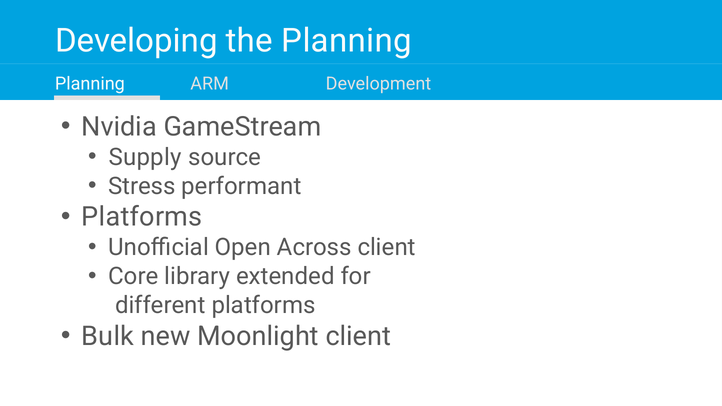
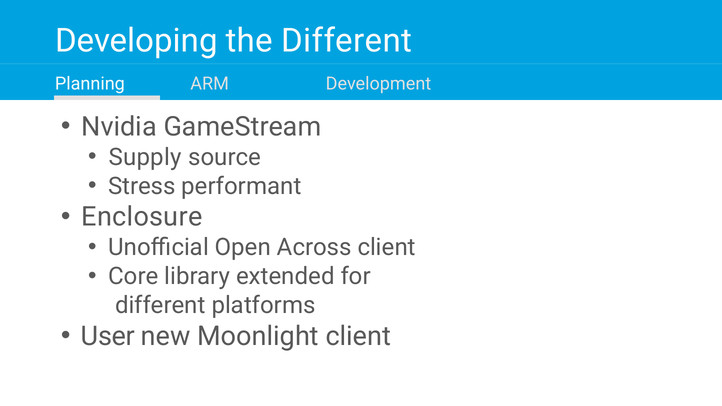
the Planning: Planning -> Different
Platforms at (142, 217): Platforms -> Enclosure
Bulk: Bulk -> User
